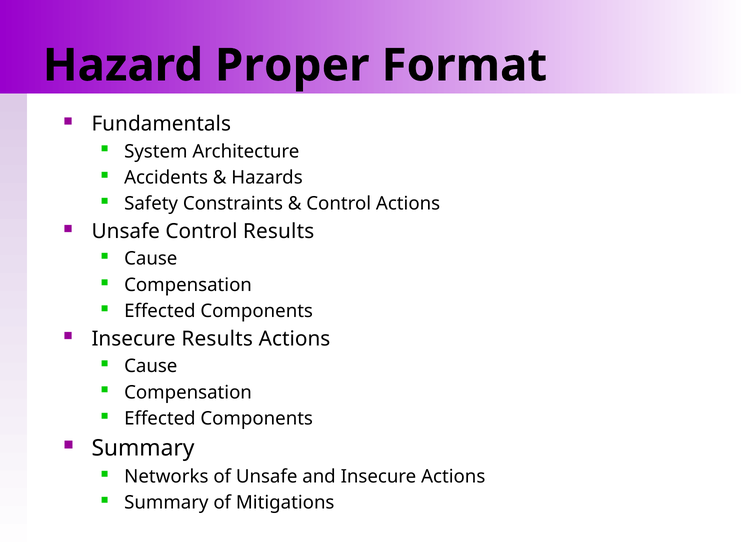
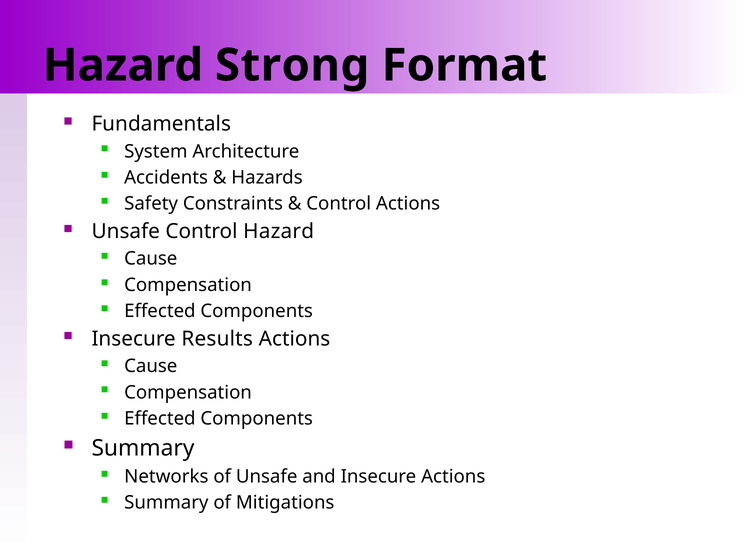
Proper: Proper -> Strong
Control Results: Results -> Hazard
